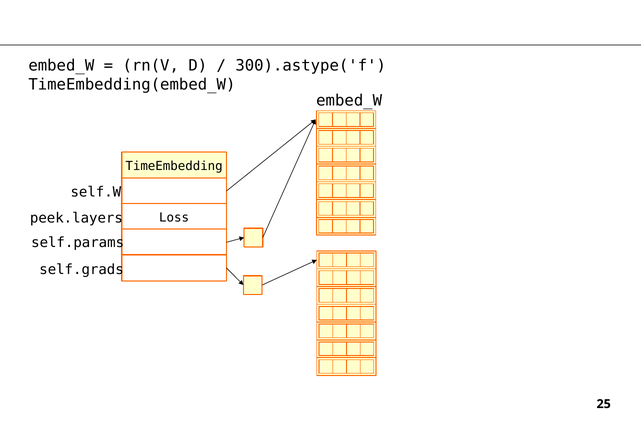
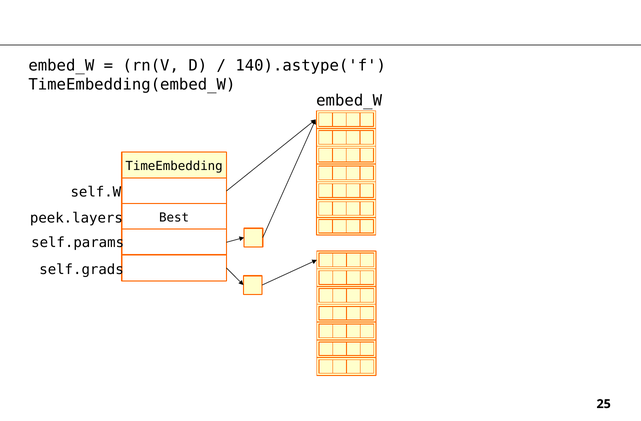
300).astype('f: 300).astype('f -> 140).astype('f
Loss: Loss -> Best
